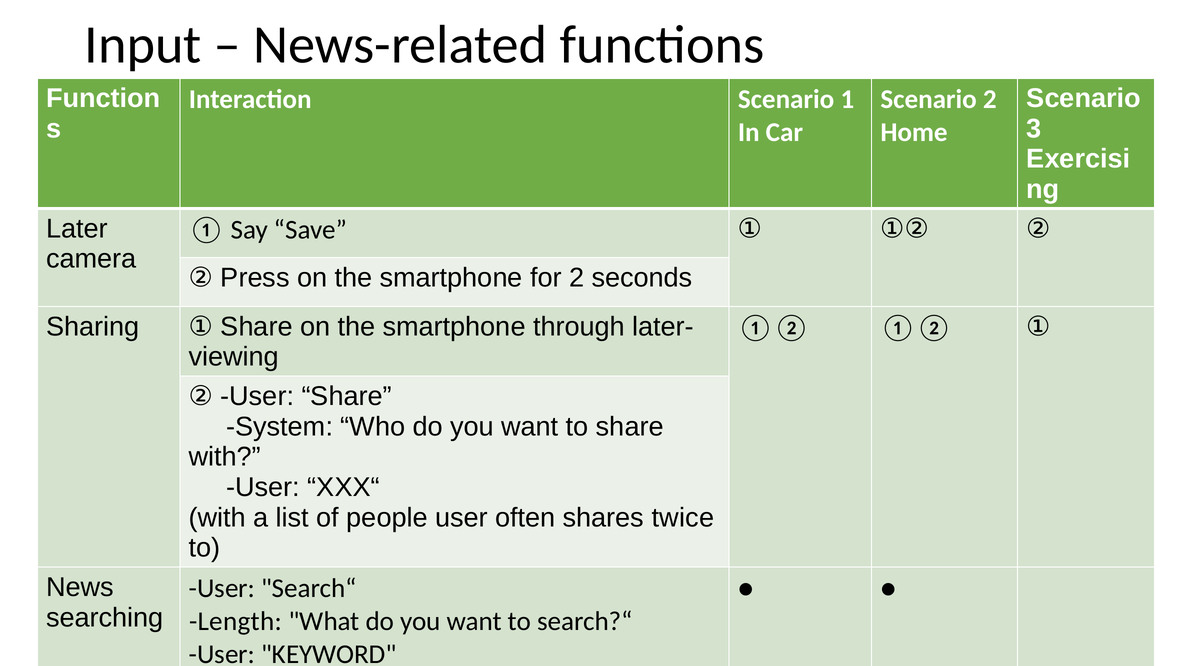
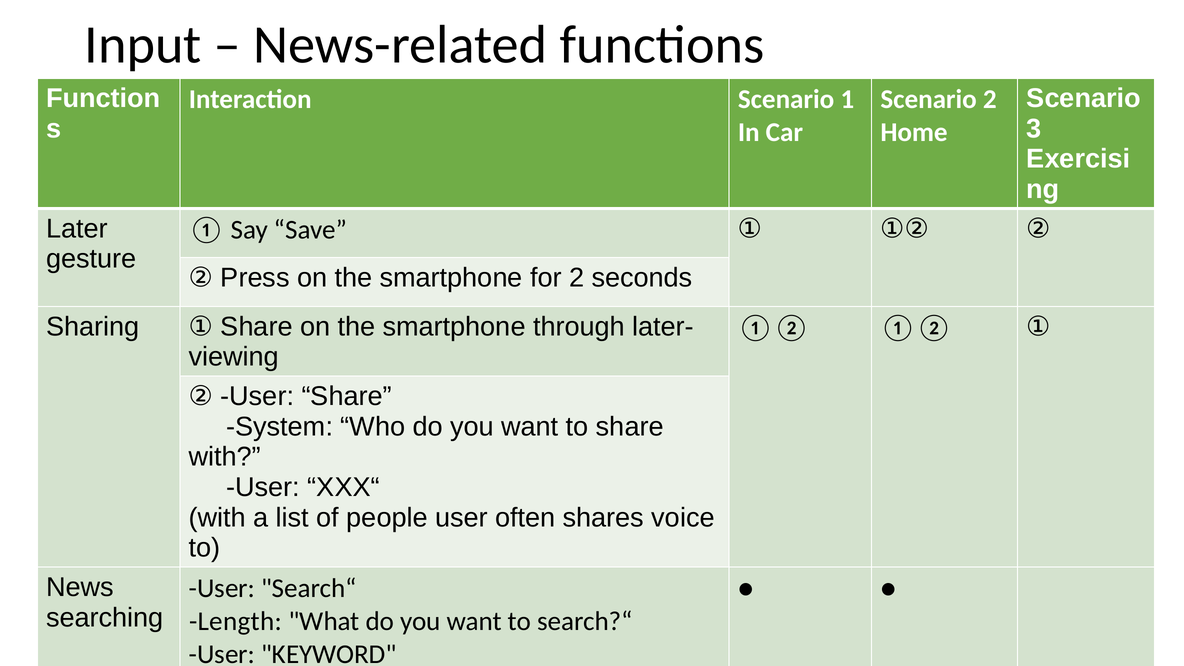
camera: camera -> gesture
twice: twice -> voice
